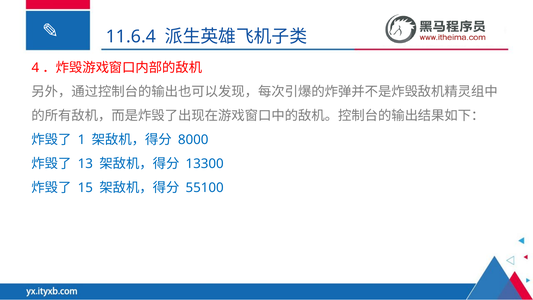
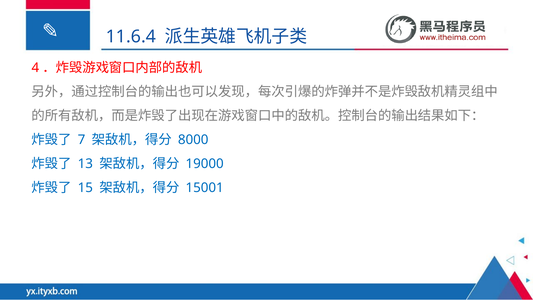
1: 1 -> 7
13300: 13300 -> 19000
55100: 55100 -> 15001
